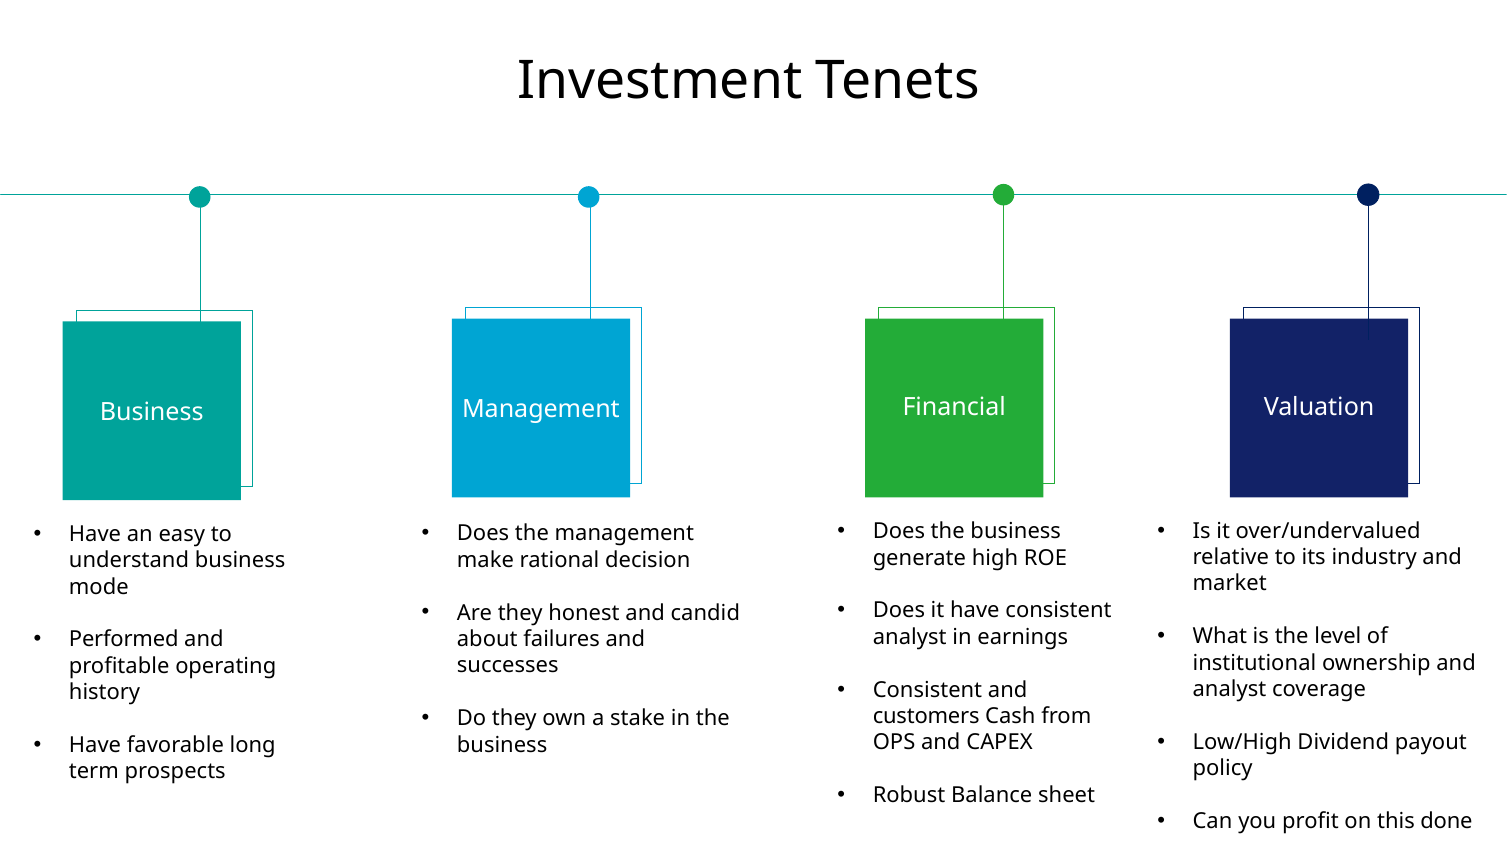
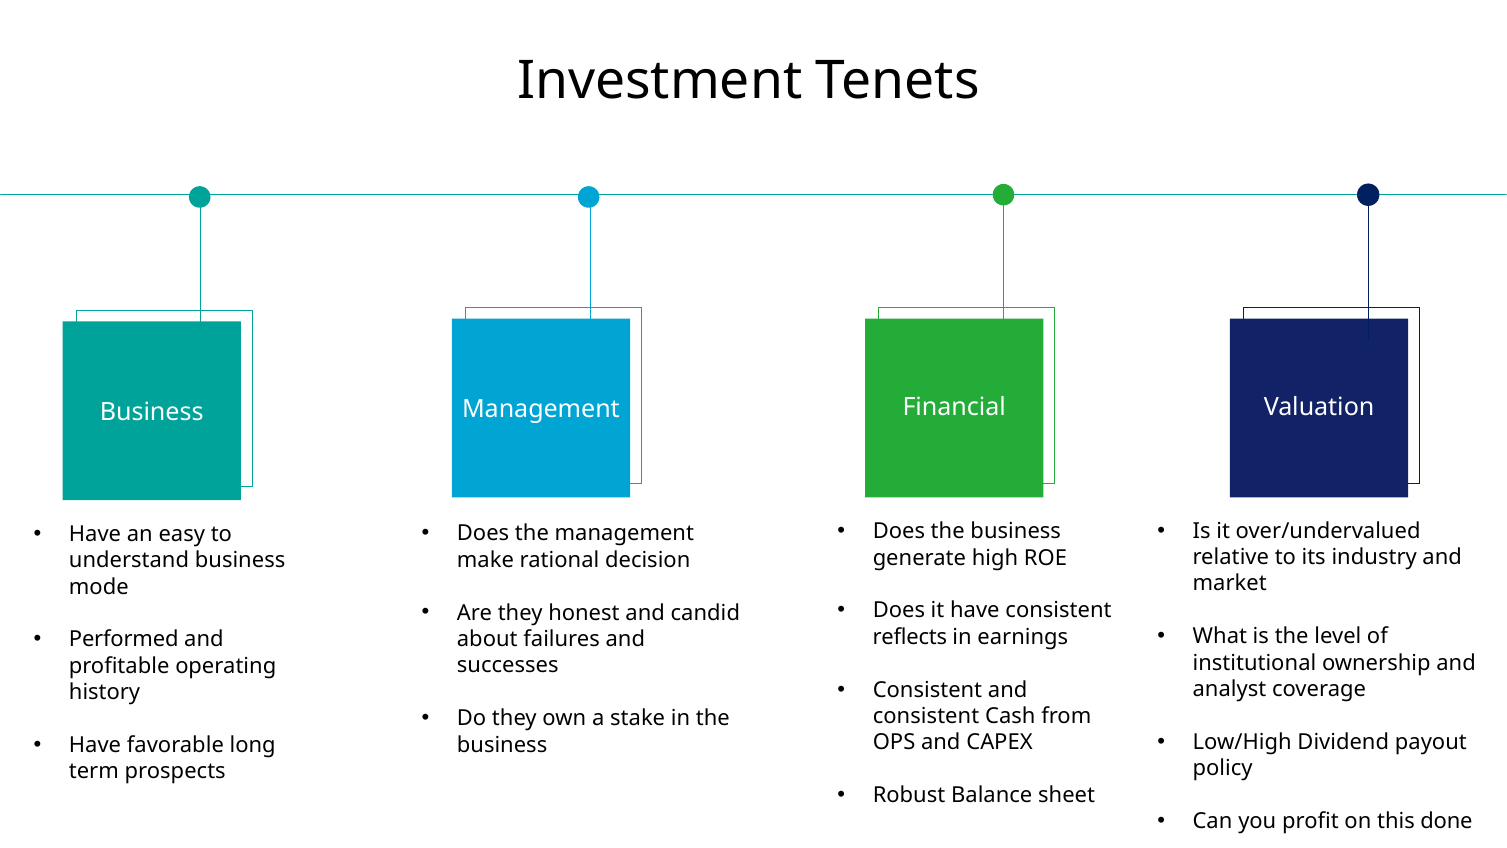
analyst at (910, 637): analyst -> reflects
customers at (926, 716): customers -> consistent
